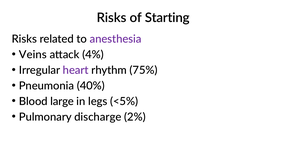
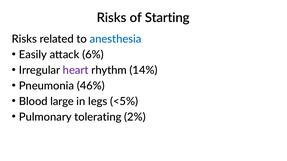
anesthesia colour: purple -> blue
Veins: Veins -> Easily
4%: 4% -> 6%
75%: 75% -> 14%
40%: 40% -> 46%
discharge: discharge -> tolerating
